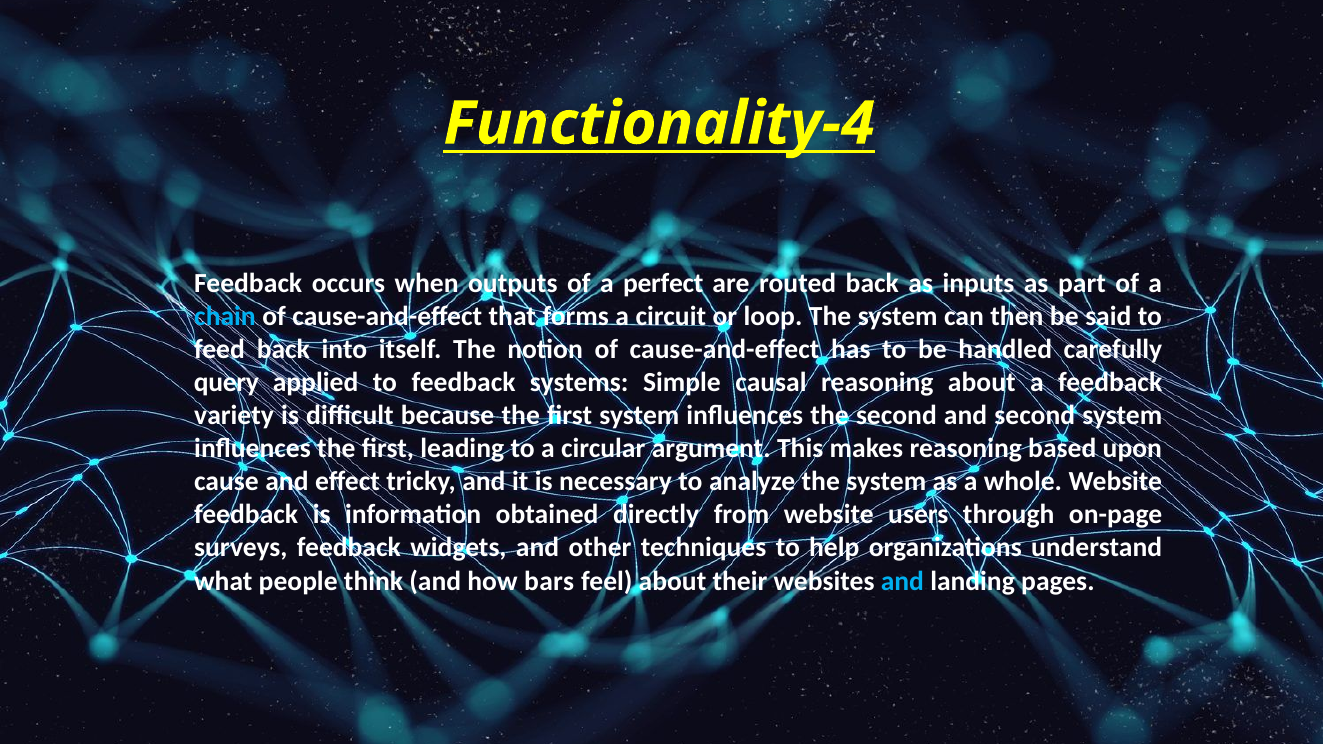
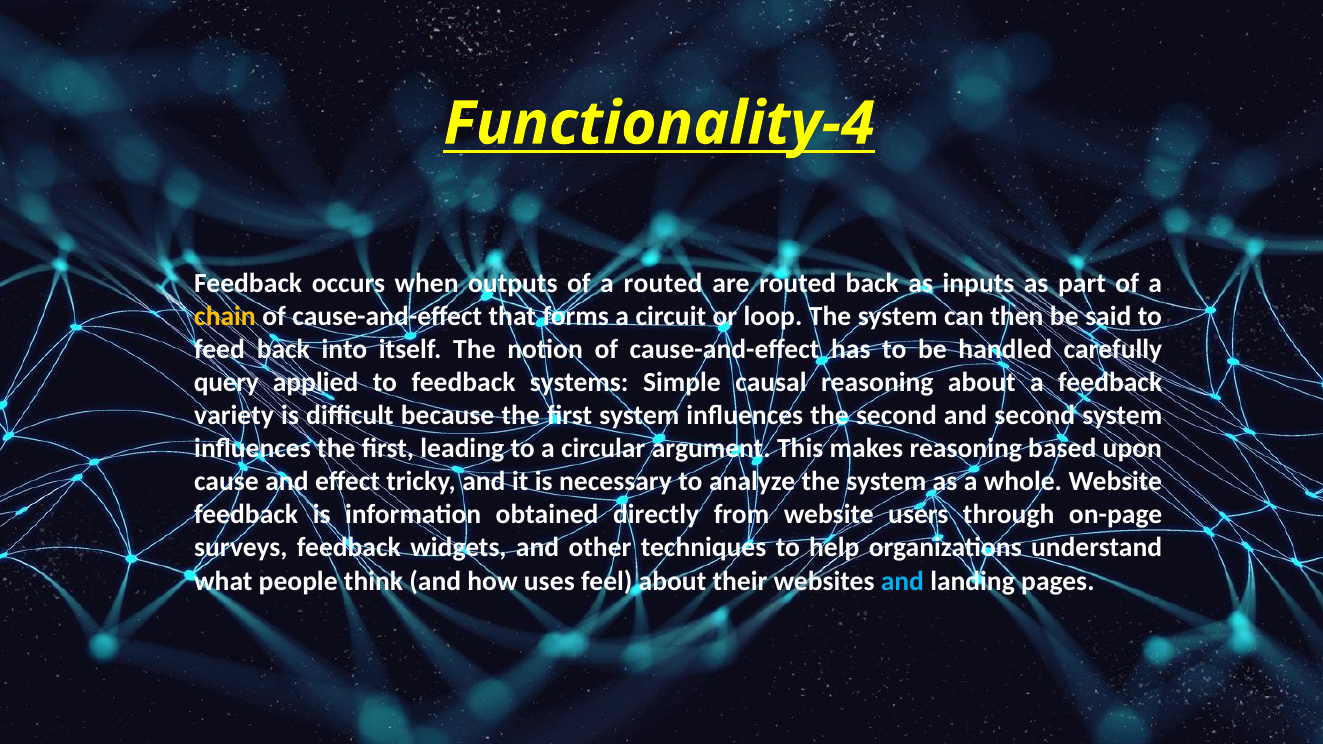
a perfect: perfect -> routed
chain colour: light blue -> yellow
bars: bars -> uses
